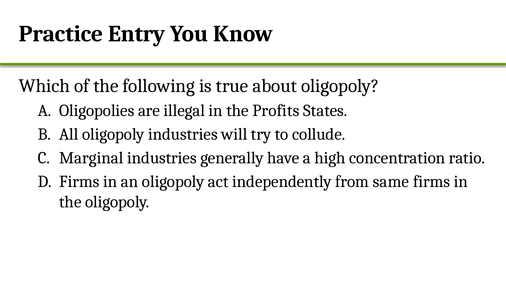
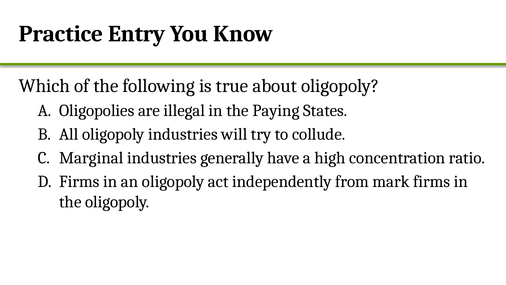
Profits: Profits -> Paying
same: same -> mark
